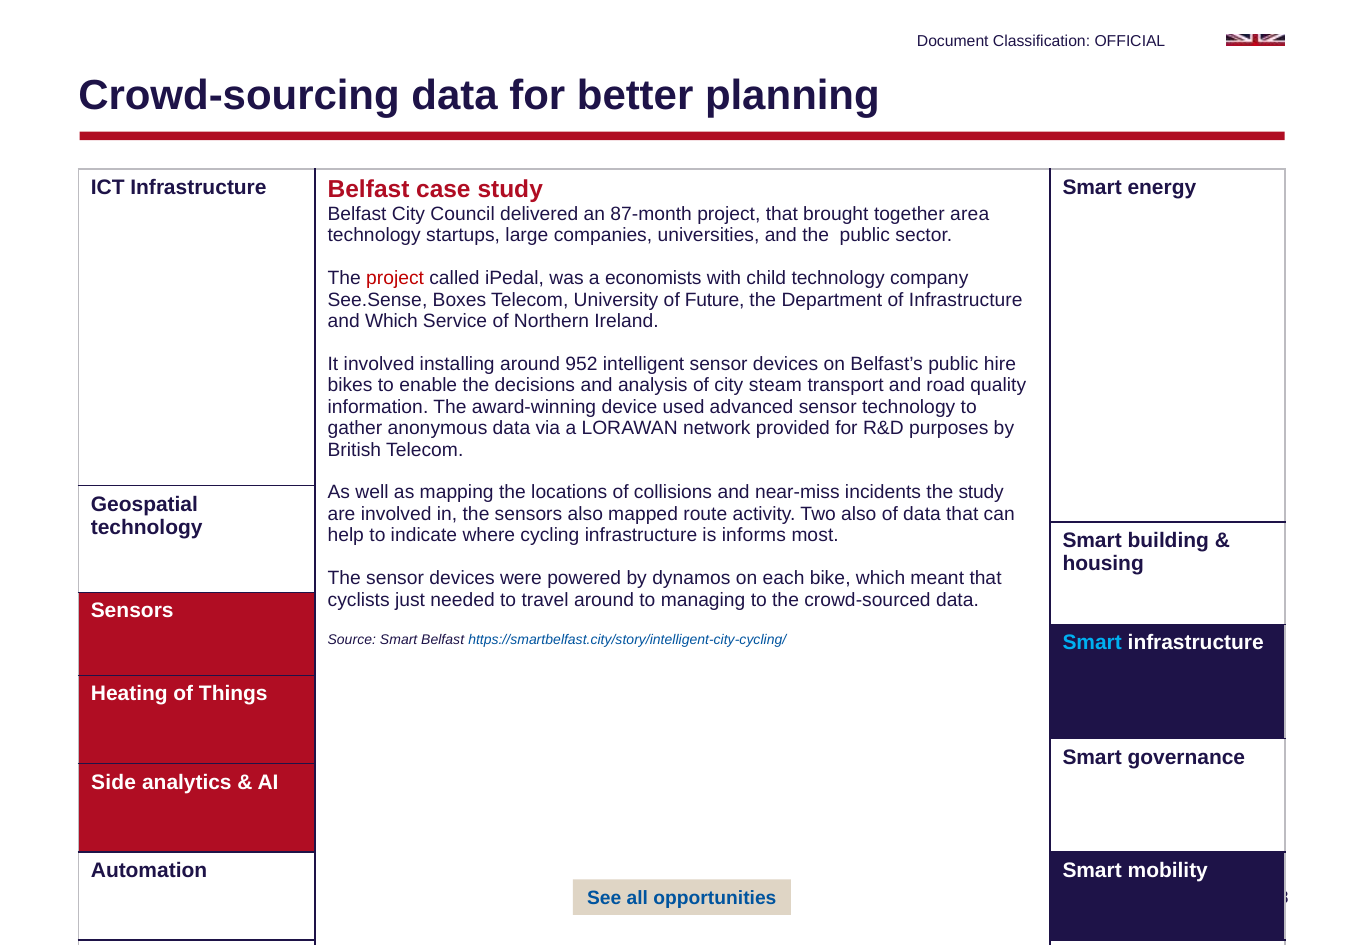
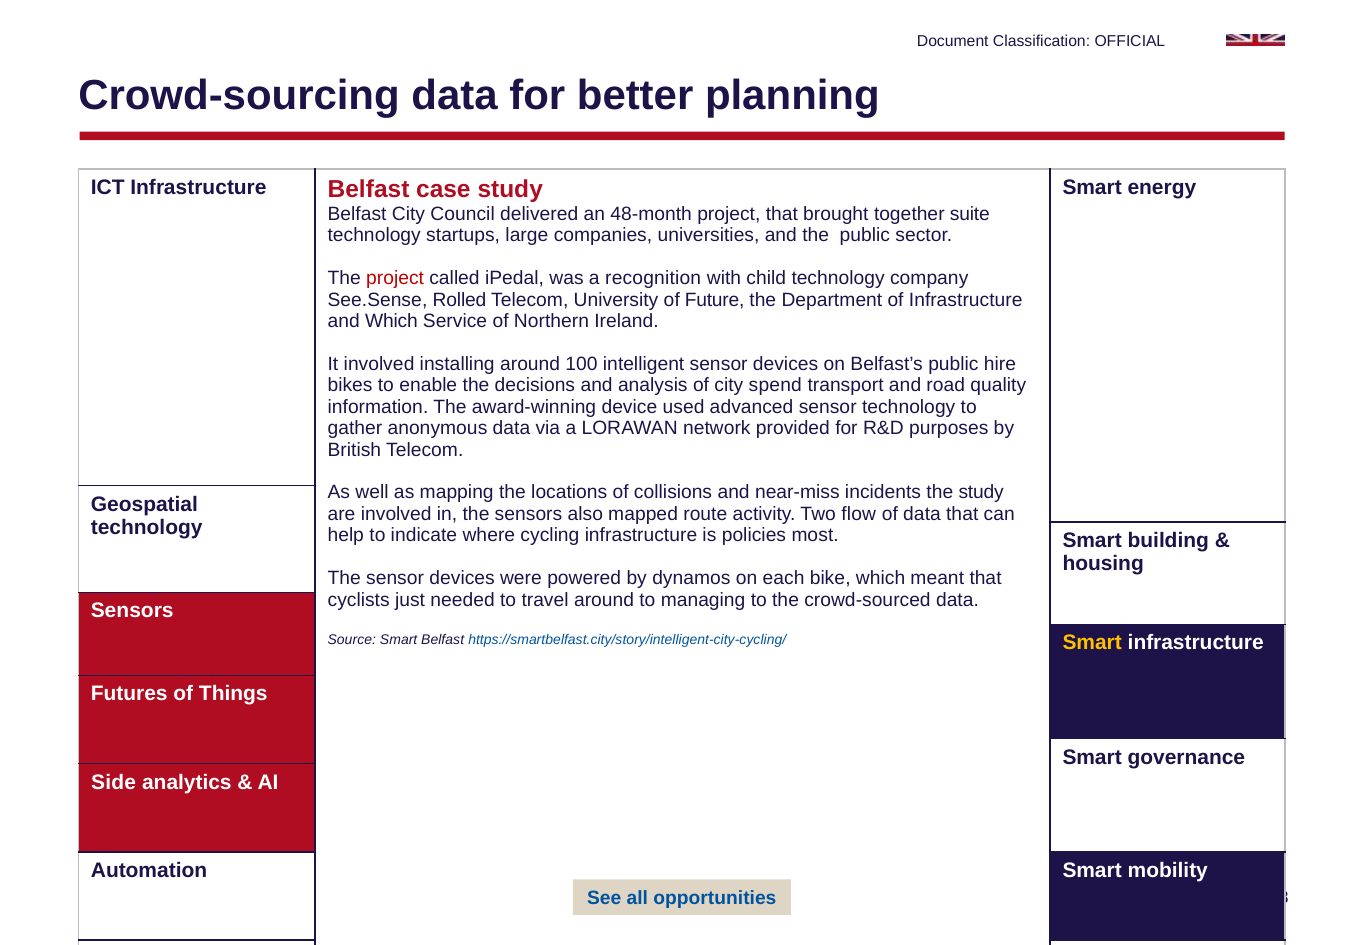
87-month: 87-month -> 48-month
area: area -> suite
economists: economists -> recognition
Boxes: Boxes -> Rolled
952: 952 -> 100
steam: steam -> spend
Two also: also -> flow
informs: informs -> policies
Smart at (1092, 643) colour: light blue -> yellow
Heating: Heating -> Futures
